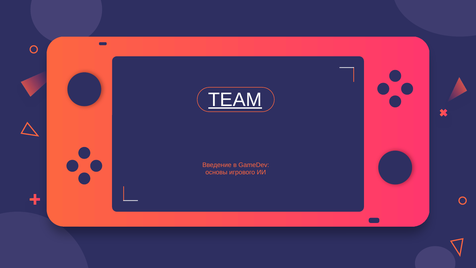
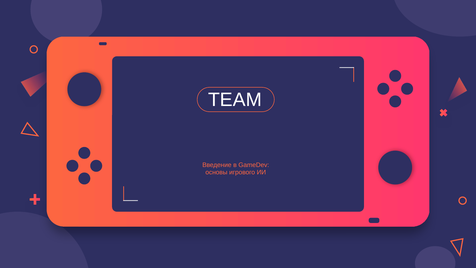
TEAM underline: present -> none
